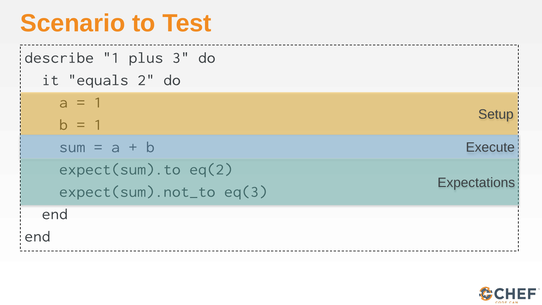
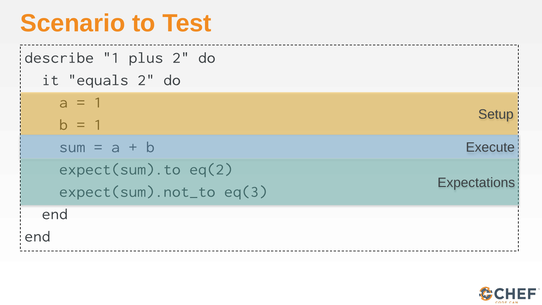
plus 3: 3 -> 2
